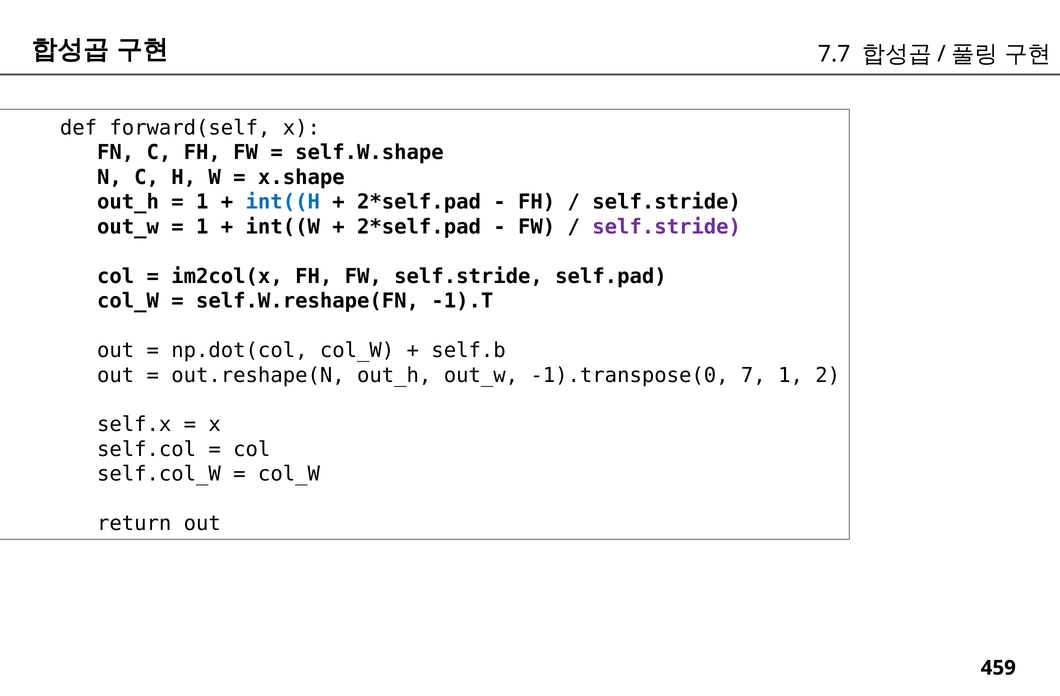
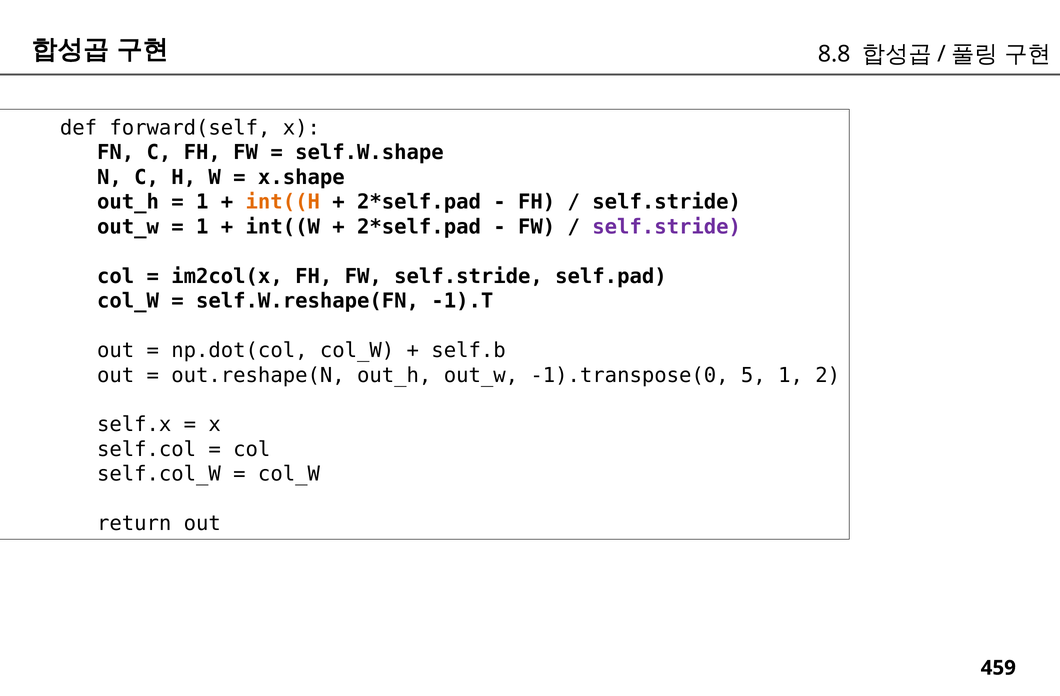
7.7: 7.7 -> 8.8
int((H colour: blue -> orange
7: 7 -> 5
